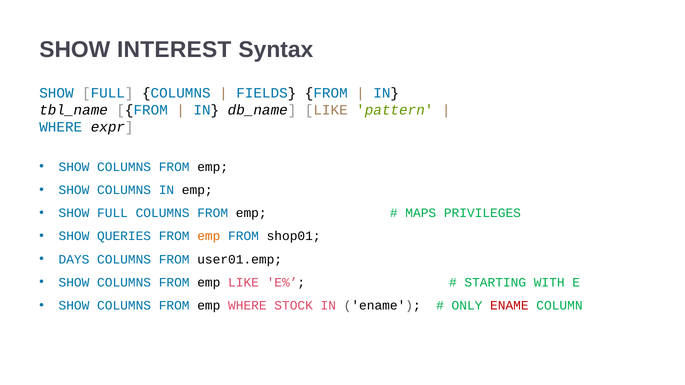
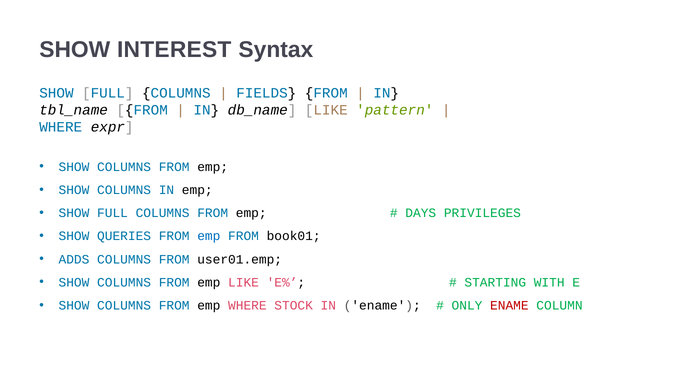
MAPS: MAPS -> DAYS
emp at (209, 236) colour: orange -> blue
shop01: shop01 -> book01
DAYS: DAYS -> ADDS
